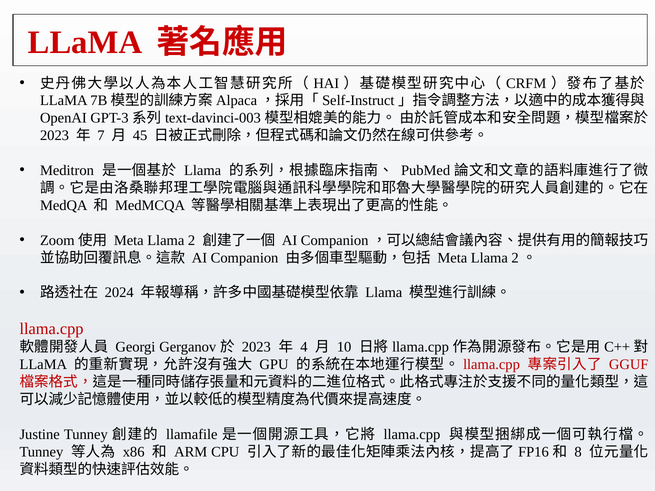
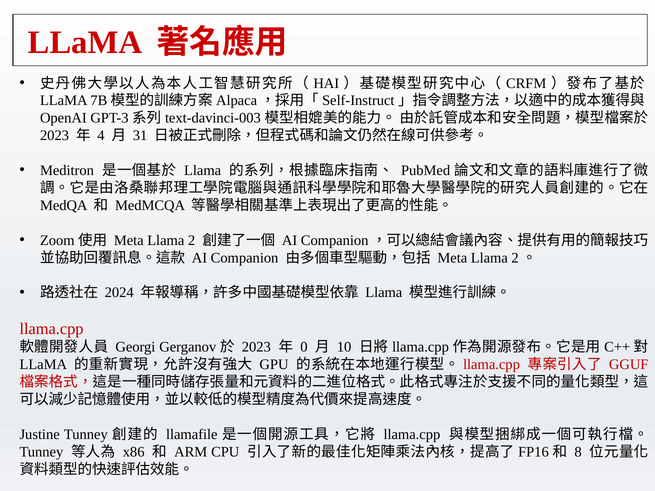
7: 7 -> 4
45: 45 -> 31
4: 4 -> 0
